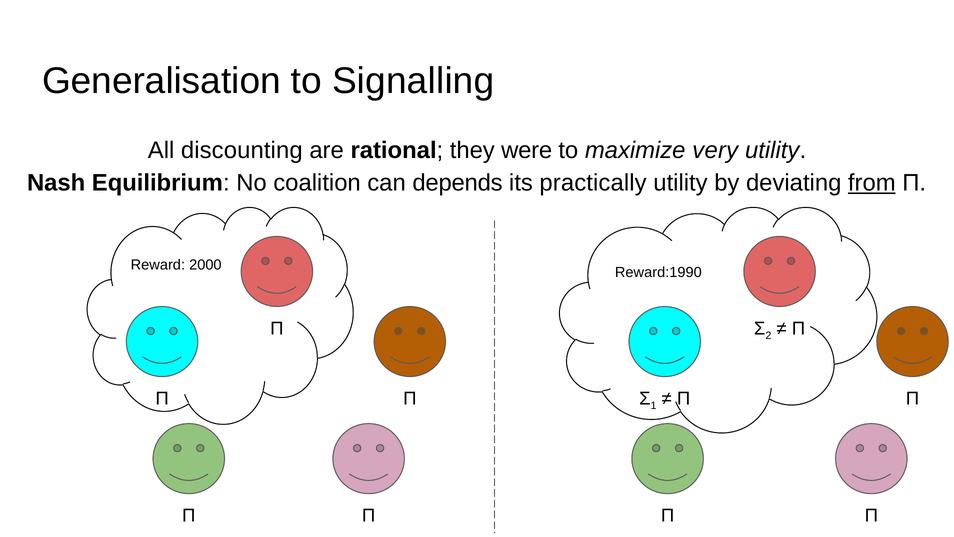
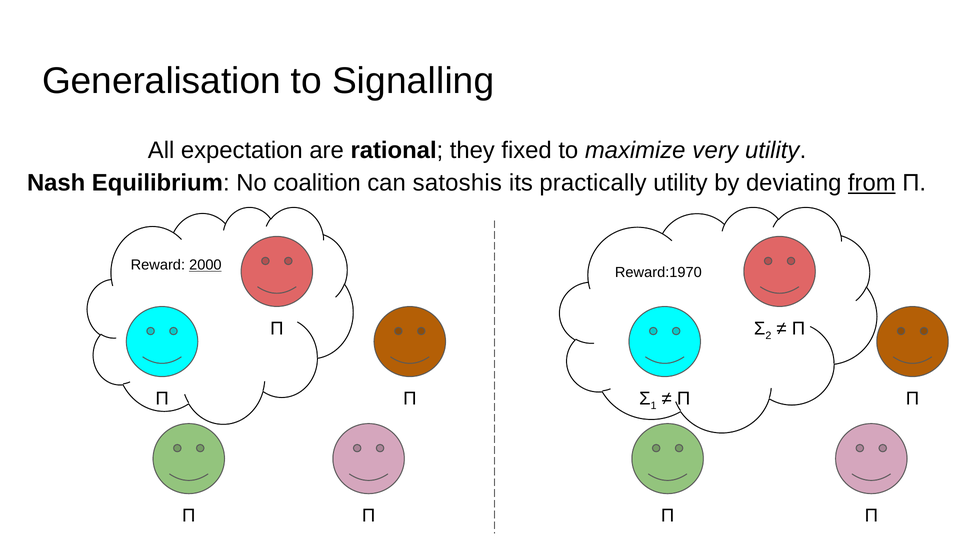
discounting: discounting -> expectation
were: were -> fixed
depends: depends -> satoshis
2000 underline: none -> present
Reward:1990: Reward:1990 -> Reward:1970
